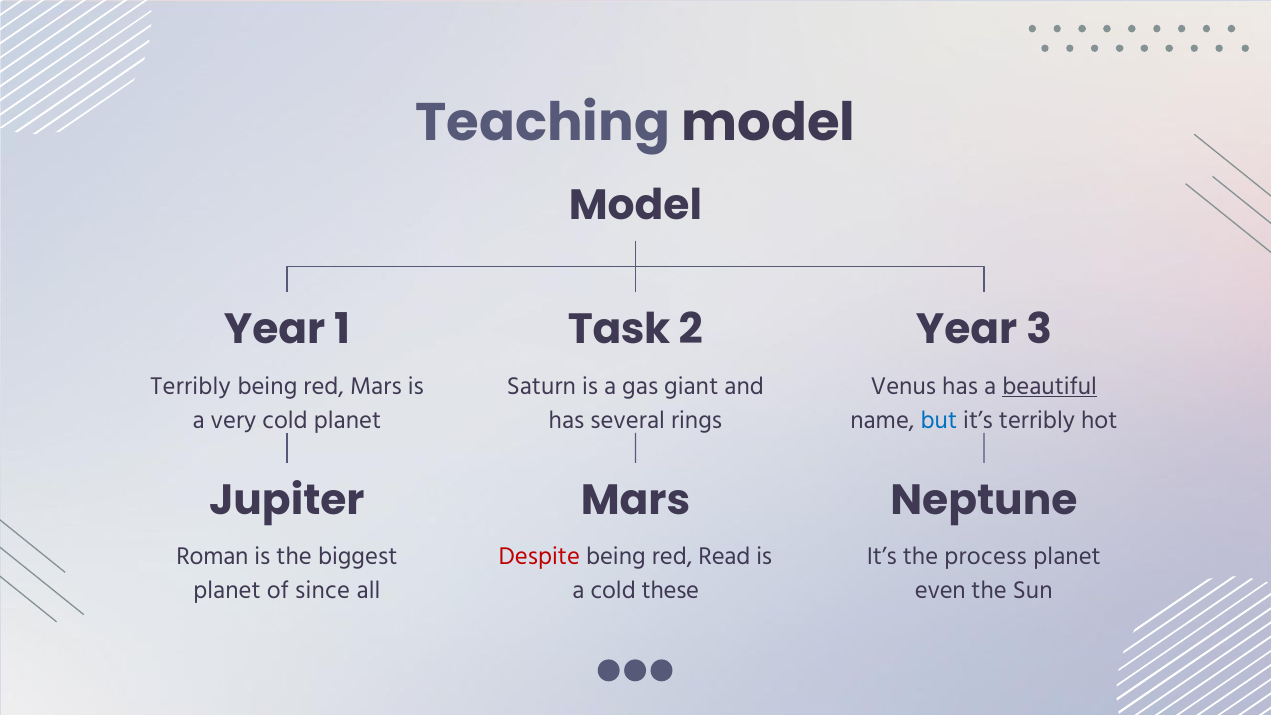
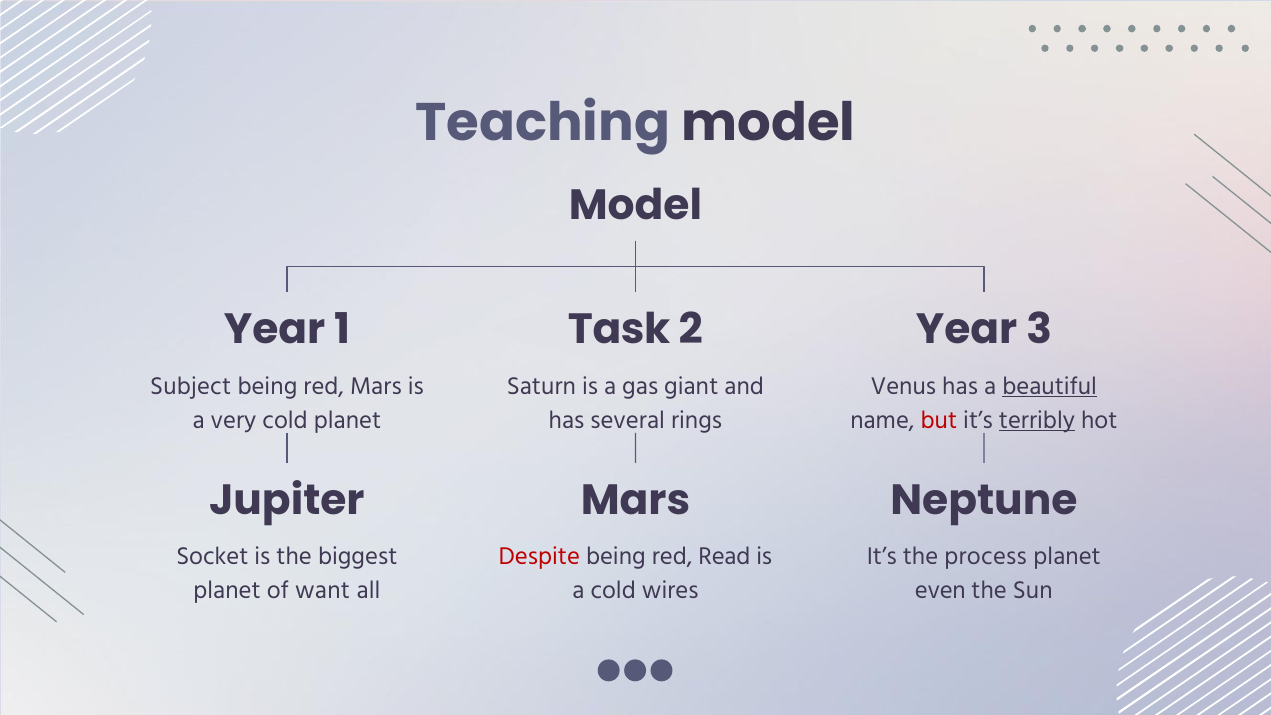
Terribly at (191, 386): Terribly -> Subject
but colour: blue -> red
terribly at (1037, 420) underline: none -> present
Roman: Roman -> Socket
since: since -> want
these: these -> wires
